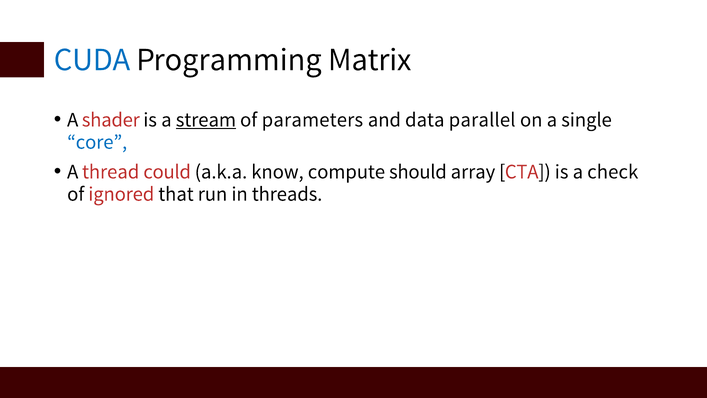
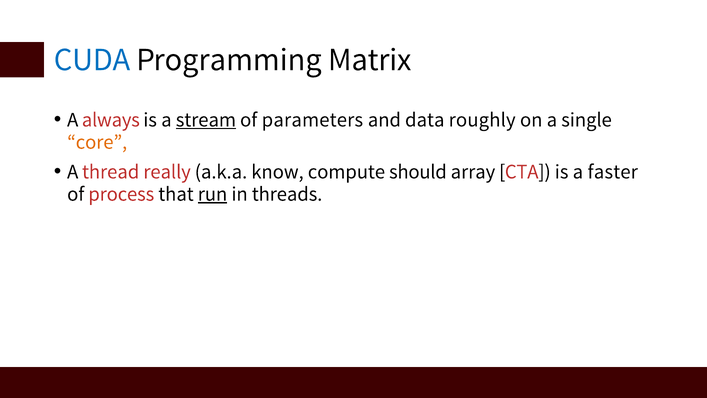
shader: shader -> always
parallel: parallel -> roughly
core colour: blue -> orange
could: could -> really
check: check -> faster
ignored: ignored -> process
run underline: none -> present
